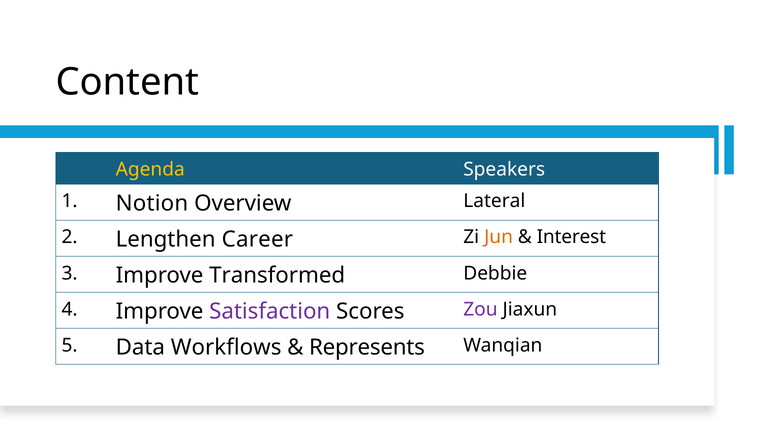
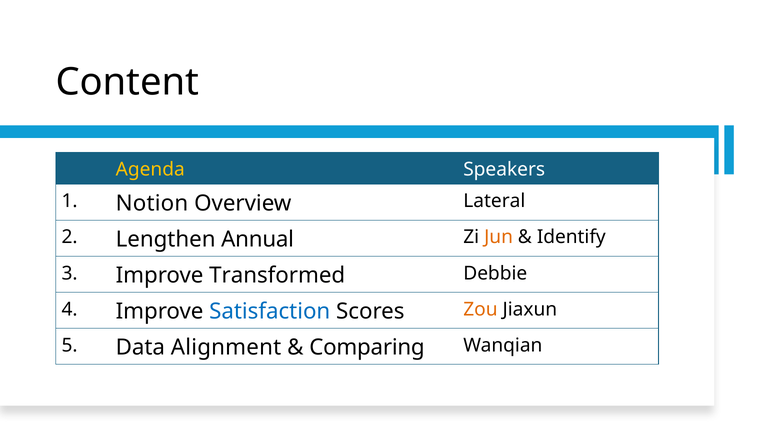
Career: Career -> Annual
Interest: Interest -> Identify
Satisfaction colour: purple -> blue
Zou colour: purple -> orange
Workflows: Workflows -> Alignment
Represents: Represents -> Comparing
